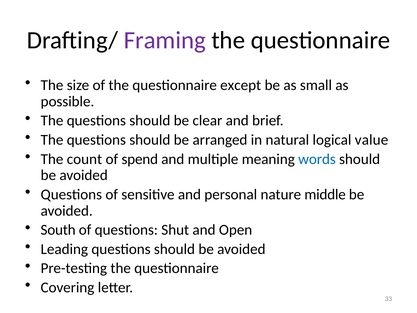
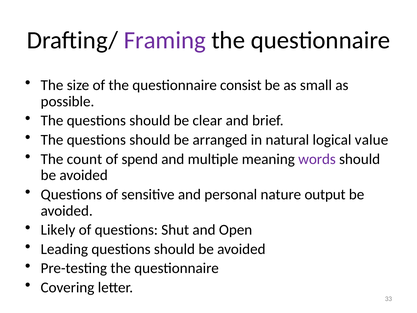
except: except -> consist
words colour: blue -> purple
middle: middle -> output
South: South -> Likely
